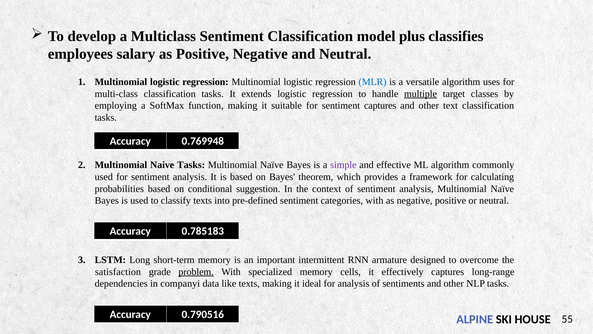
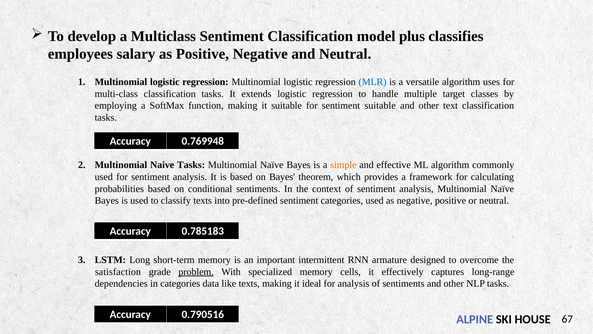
multiple underline: present -> none
sentiment captures: captures -> suitable
simple colour: purple -> orange
conditional suggestion: suggestion -> sentiments
categories with: with -> used
in companyi: companyi -> categories
55: 55 -> 67
